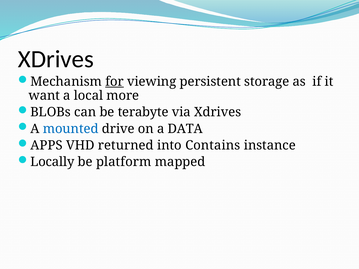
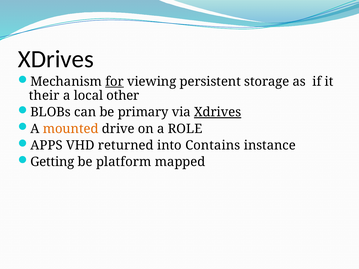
want: want -> their
more: more -> other
terabyte: terabyte -> primary
Xdrives at (218, 112) underline: none -> present
mounted colour: blue -> orange
DATA: DATA -> ROLE
Locally: Locally -> Getting
